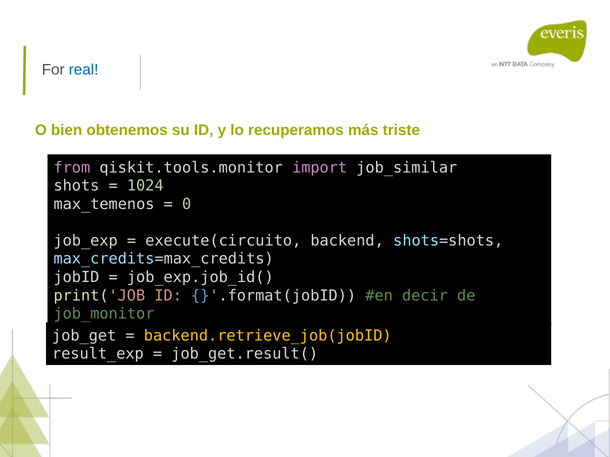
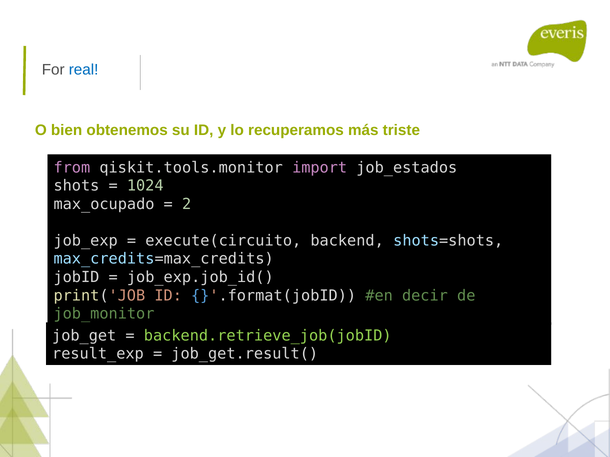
job_similar: job_similar -> job_estados
max_temenos: max_temenos -> max_ocupado
0: 0 -> 2
backend.retrieve_job(jobID colour: yellow -> light green
